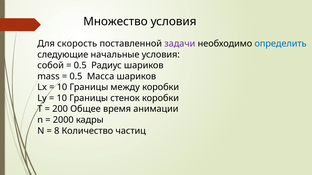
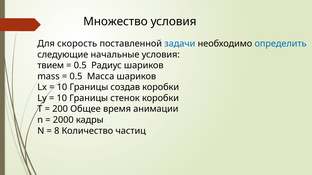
задачи colour: purple -> blue
собой: собой -> твием
между: между -> создав
